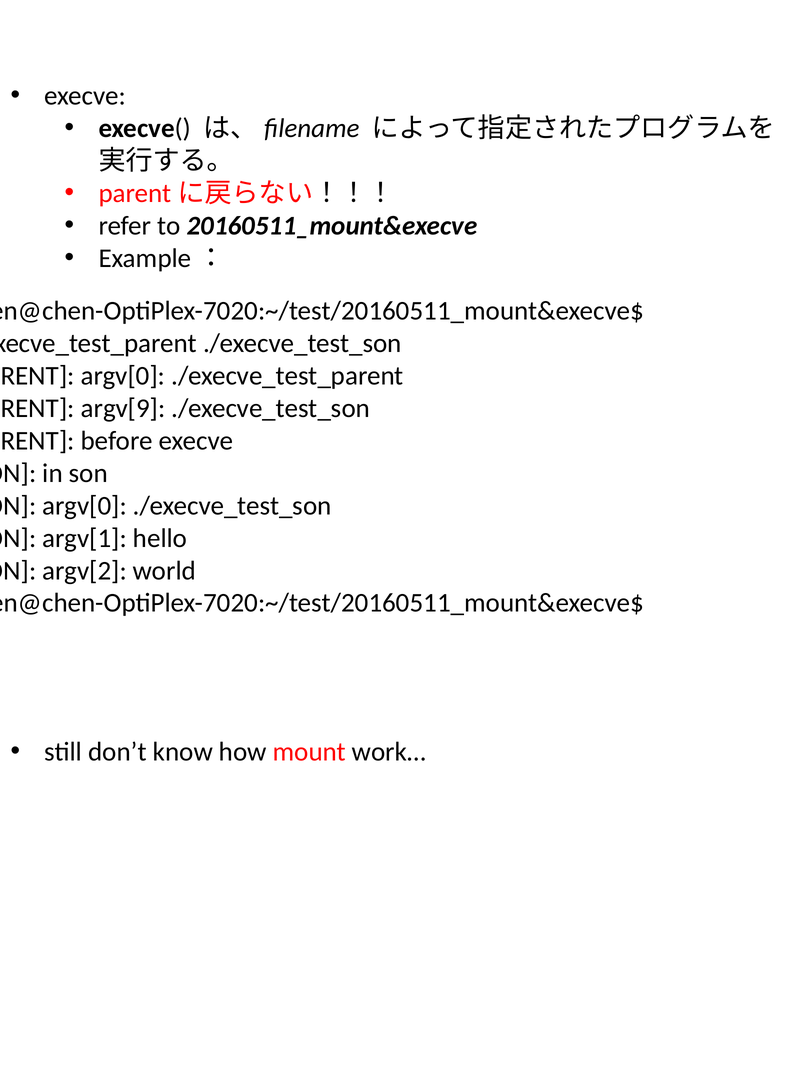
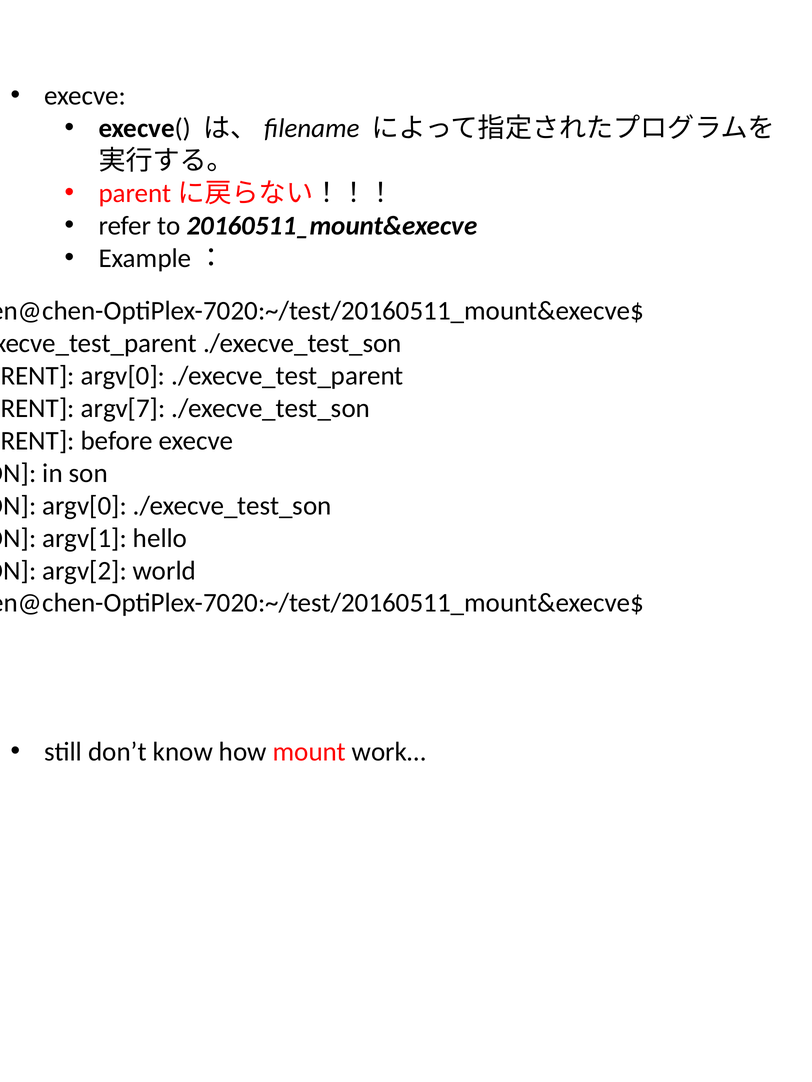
argv[9: argv[9 -> argv[7
